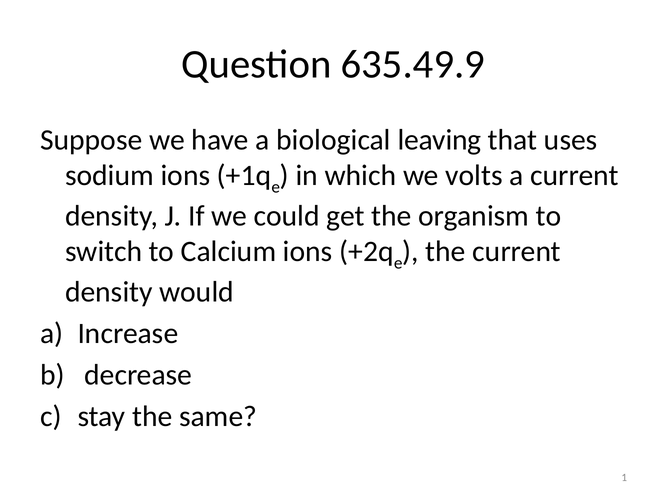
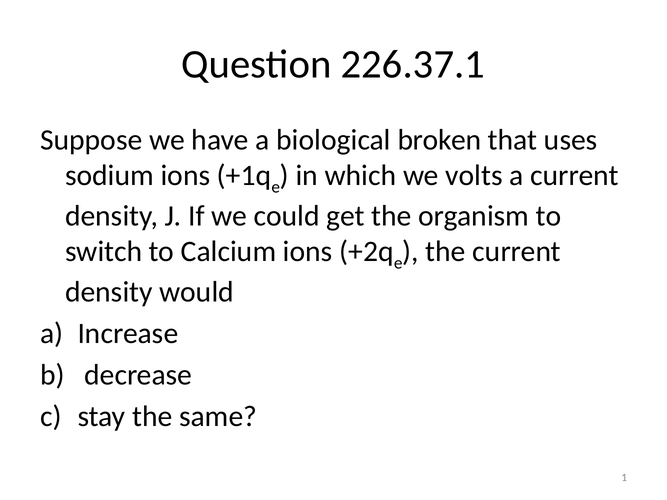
635.49.9: 635.49.9 -> 226.37.1
leaving: leaving -> broken
